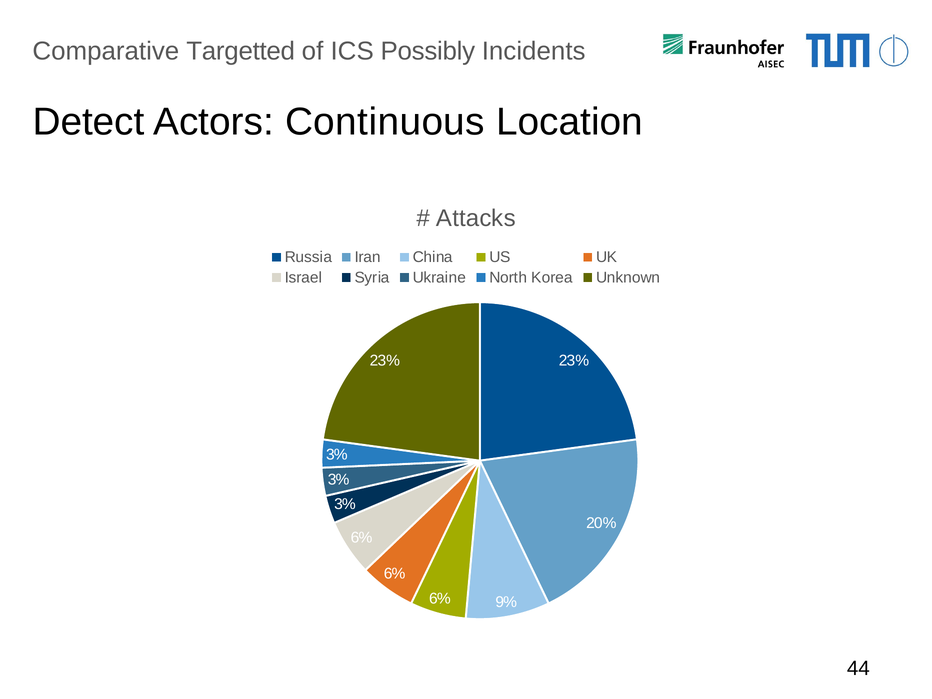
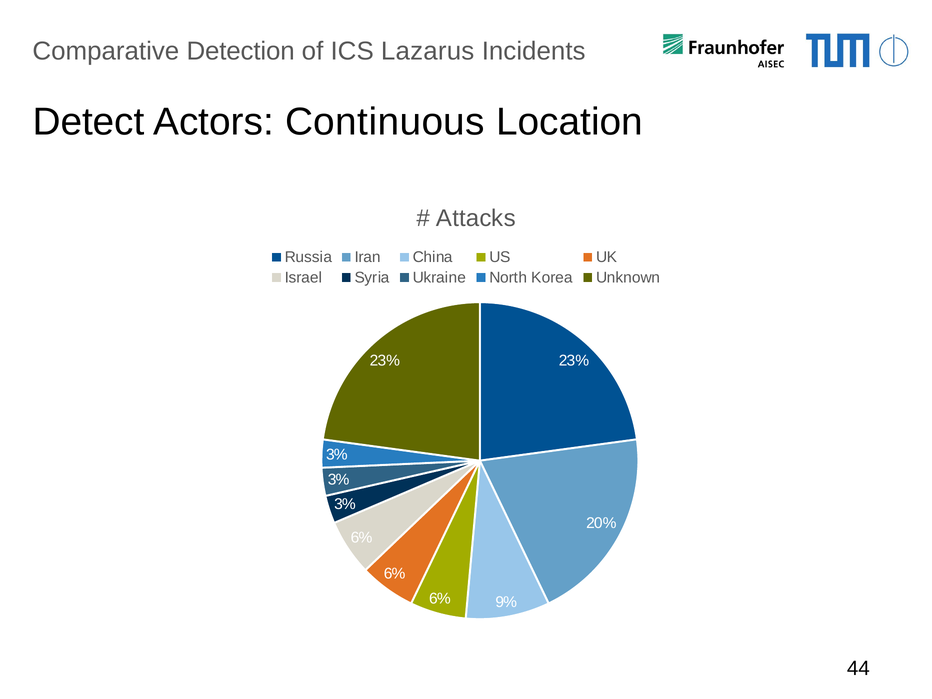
Targetted: Targetted -> Detection
Possibly: Possibly -> Lazarus
